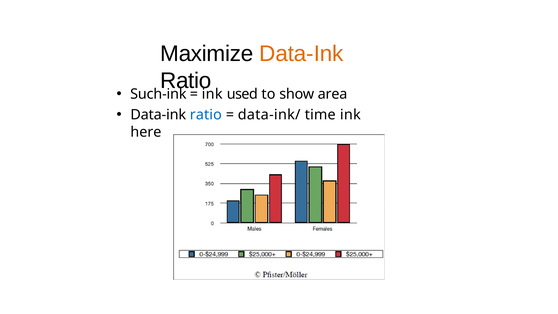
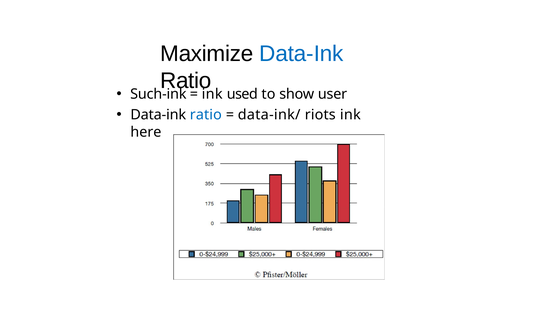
Data‐Ink at (301, 54) colour: orange -> blue
area: area -> user
time: time -> riots
